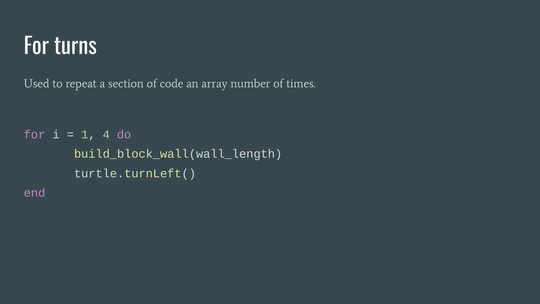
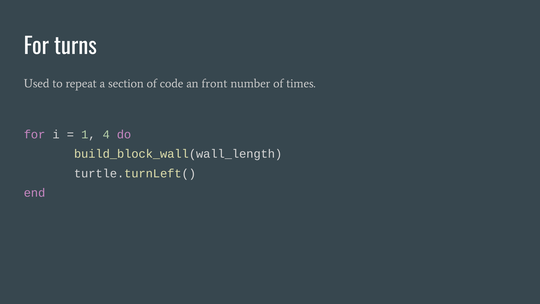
array: array -> front
